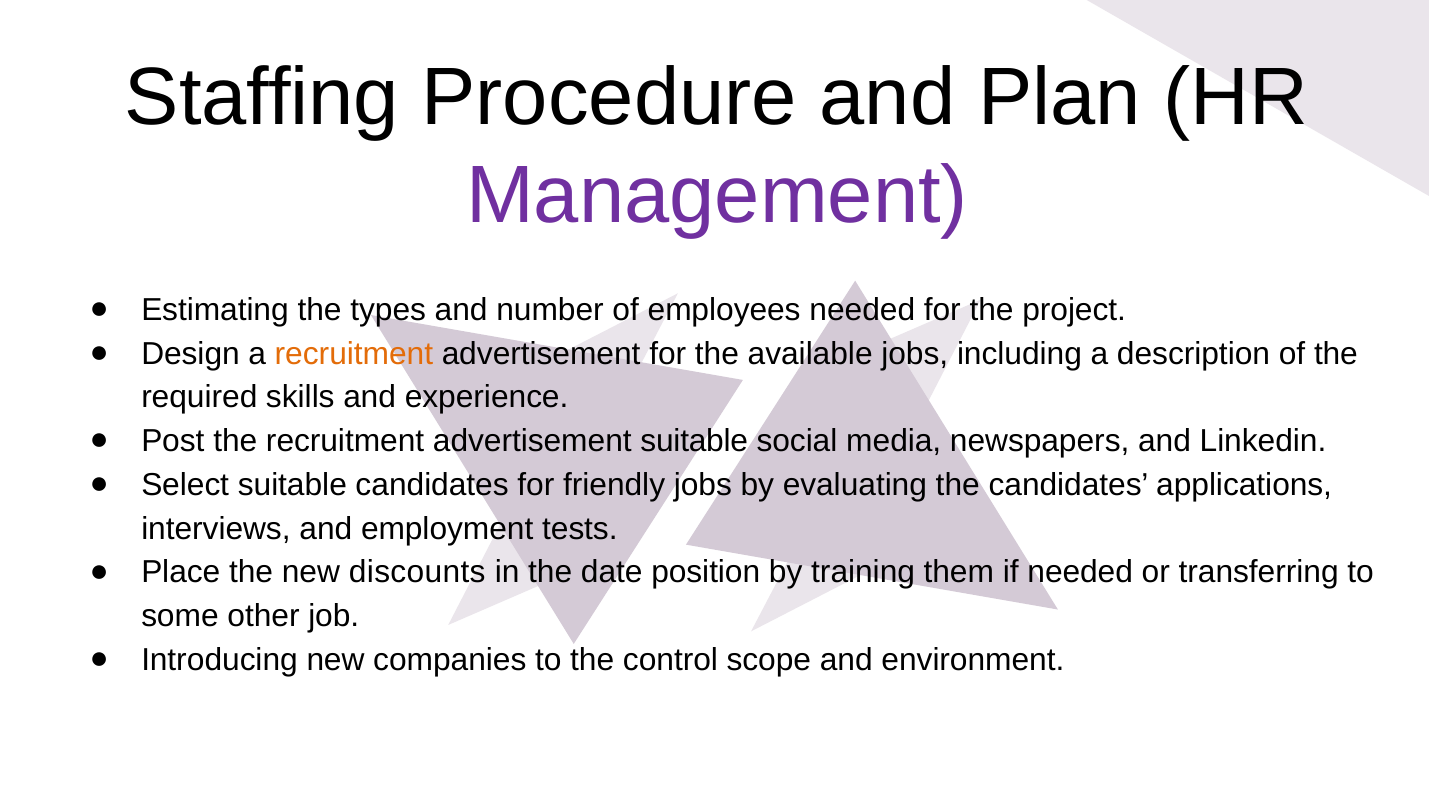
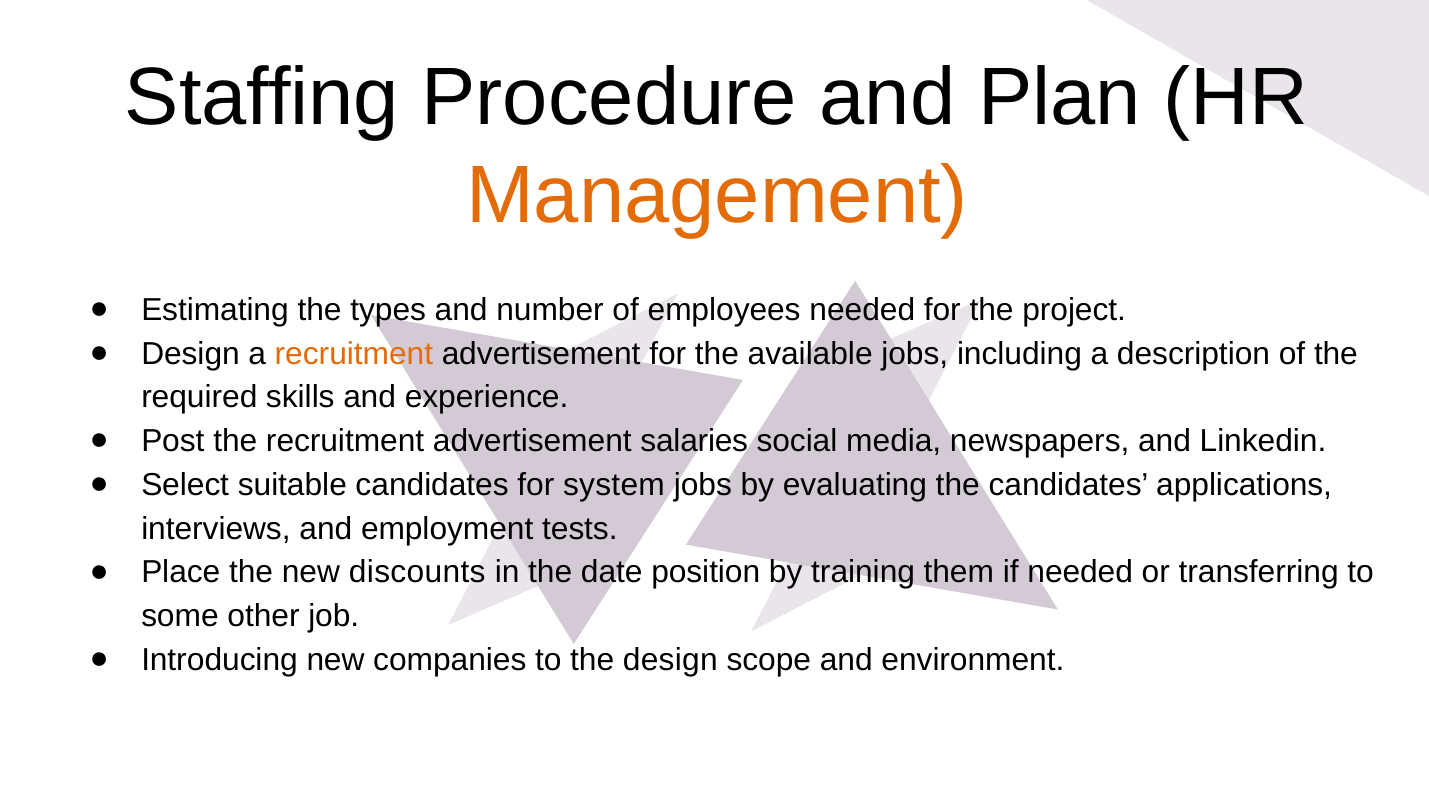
Management colour: purple -> orange
advertisement suitable: suitable -> salaries
friendly: friendly -> system
the control: control -> design
